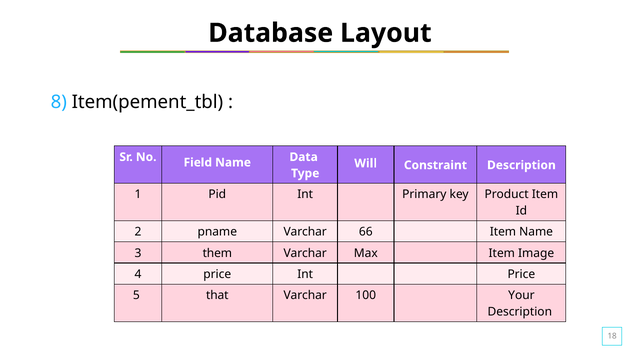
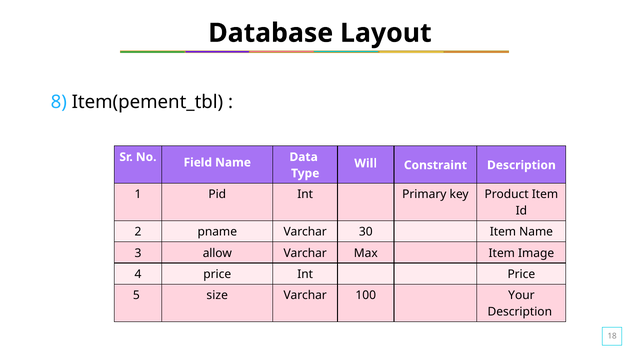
66: 66 -> 30
them: them -> allow
that: that -> size
